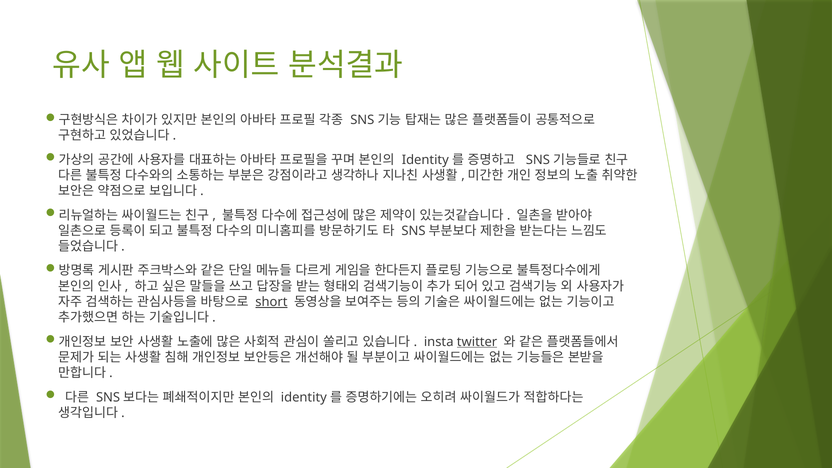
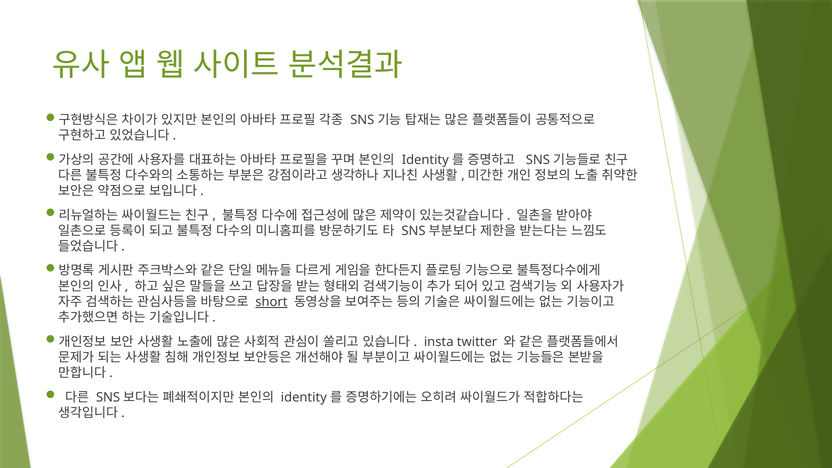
twitter underline: present -> none
